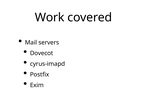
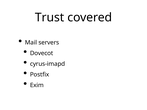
Work: Work -> Trust
